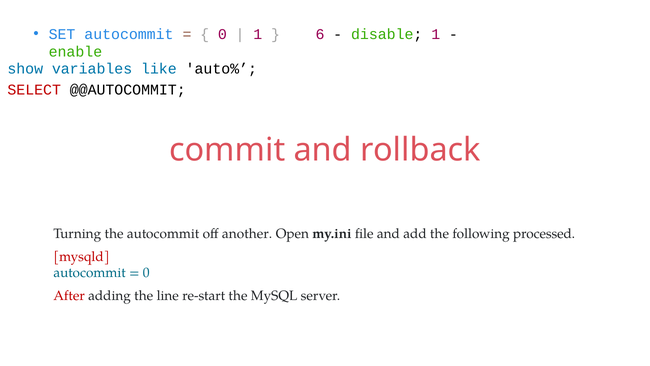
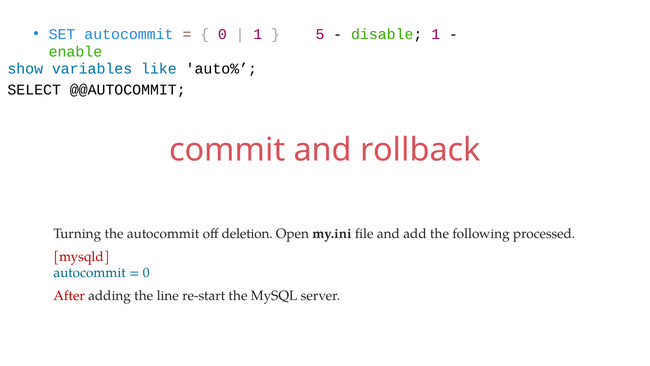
6: 6 -> 5
SELECT colour: red -> black
another: another -> deletion
